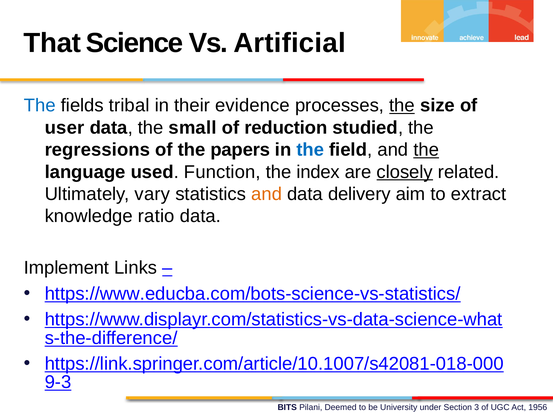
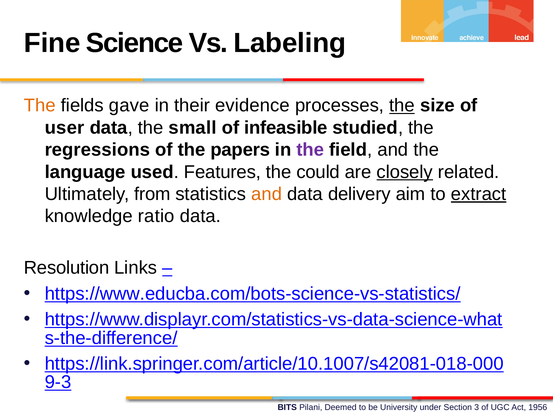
That: That -> Fine
Artificial: Artificial -> Labeling
The at (40, 105) colour: blue -> orange
tribal: tribal -> gave
reduction: reduction -> infeasible
the at (310, 150) colour: blue -> purple
the at (426, 150) underline: present -> none
Function: Function -> Features
index: index -> could
vary: vary -> from
extract underline: none -> present
Implement: Implement -> Resolution
